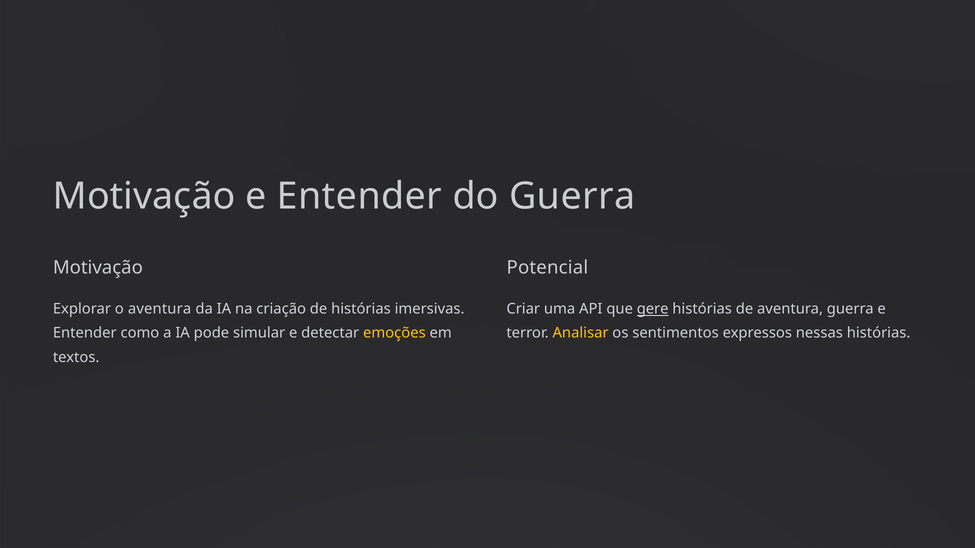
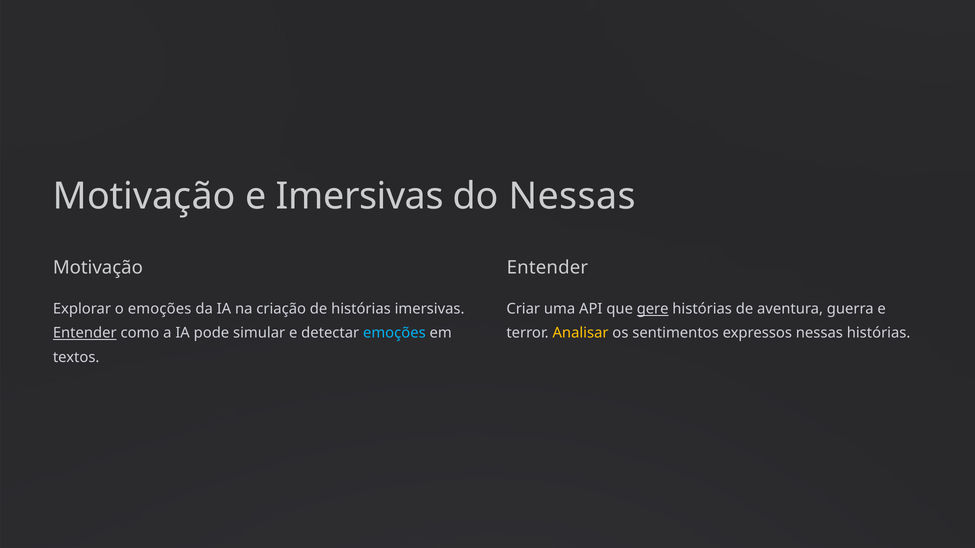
e Entender: Entender -> Imersivas
do Guerra: Guerra -> Nessas
Potencial at (547, 268): Potencial -> Entender
o aventura: aventura -> emoções
Entender at (85, 333) underline: none -> present
emoções at (394, 333) colour: yellow -> light blue
